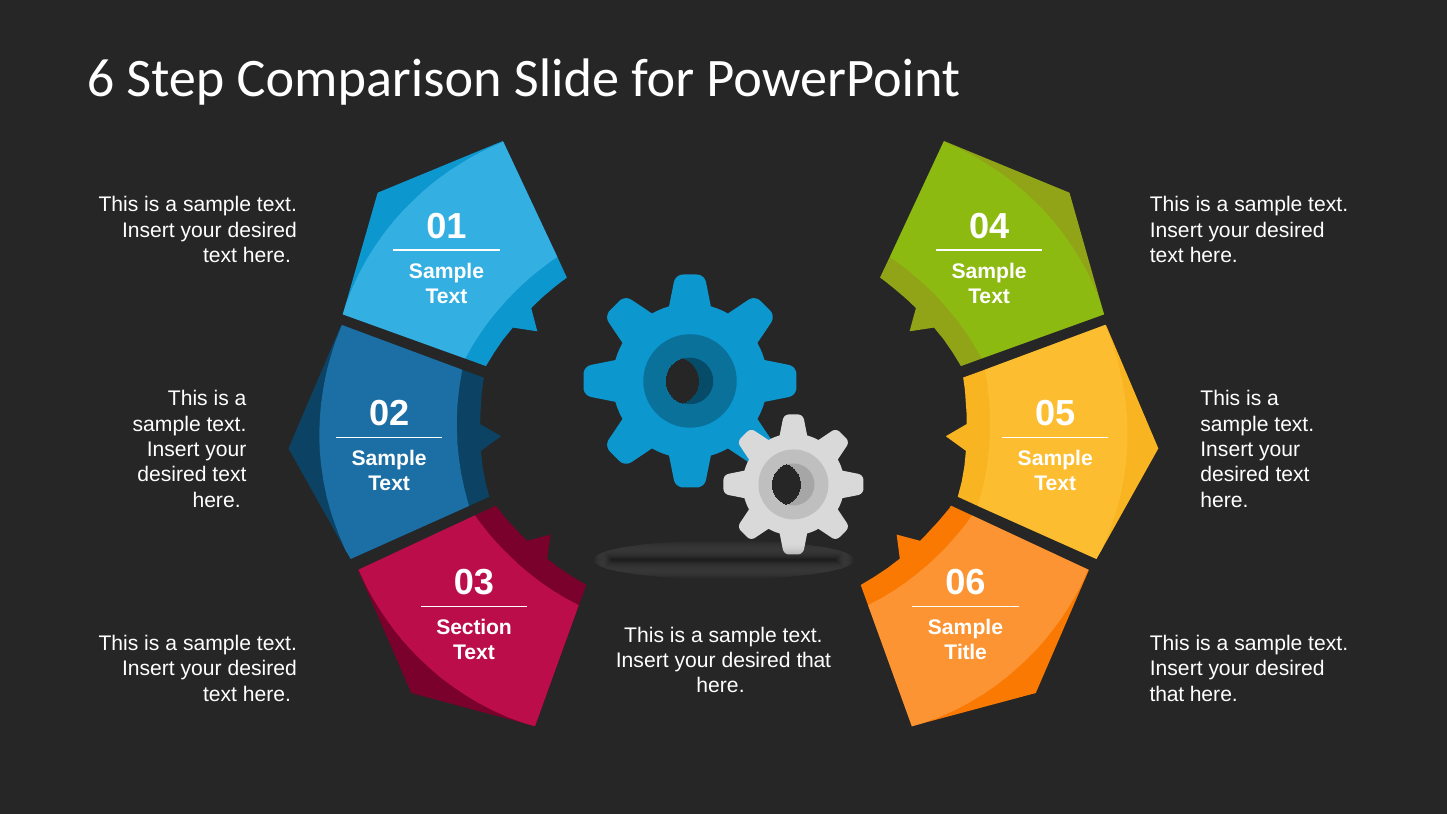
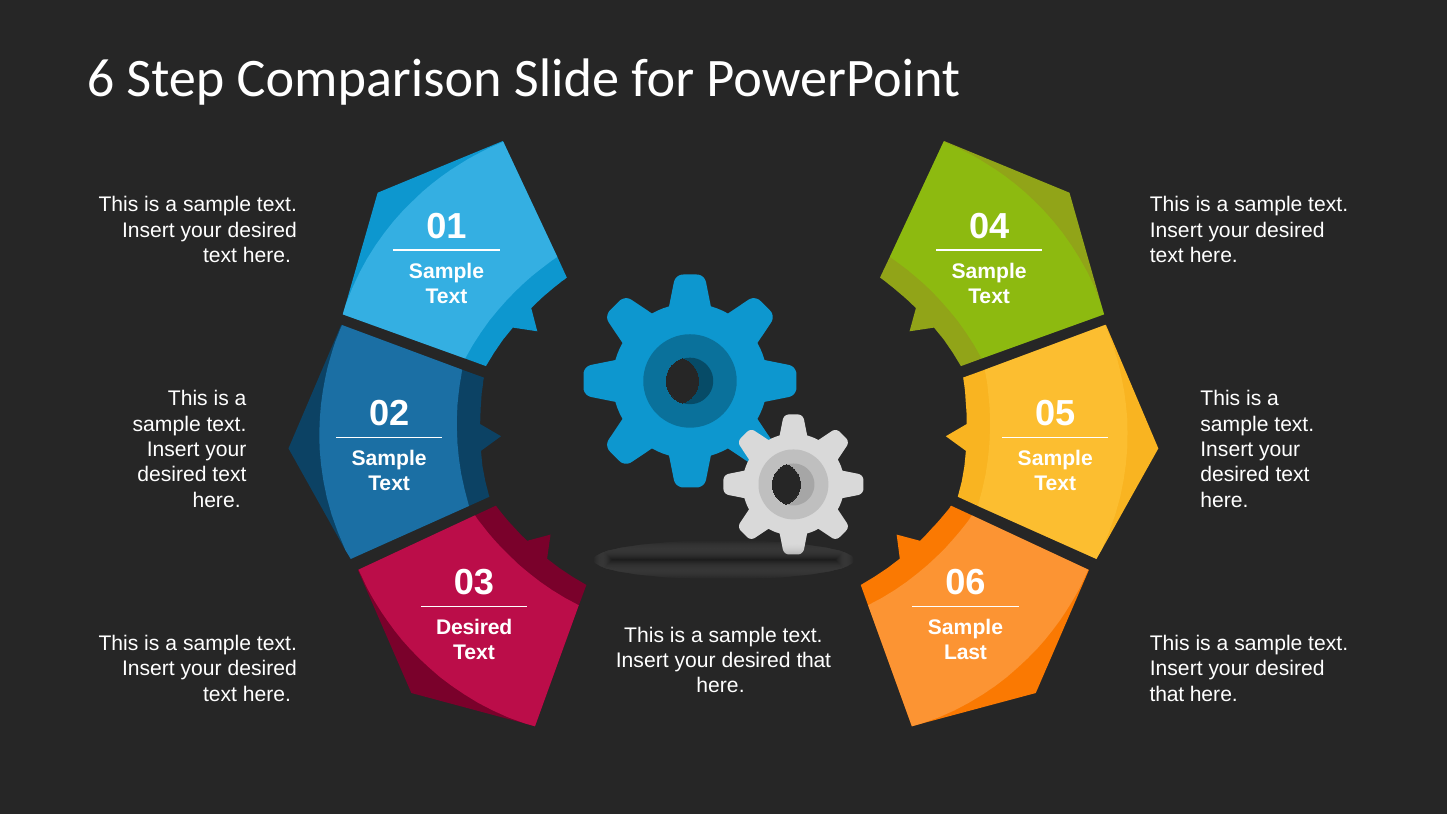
Section at (474, 627): Section -> Desired
Title: Title -> Last
